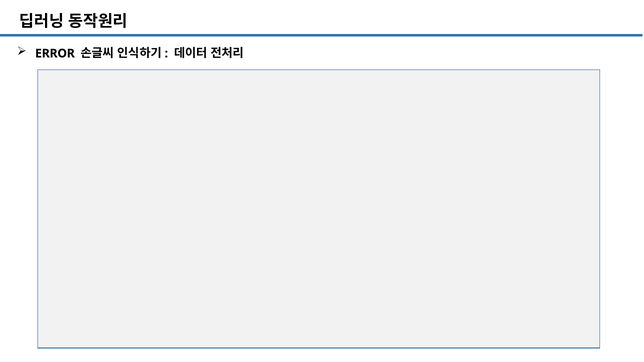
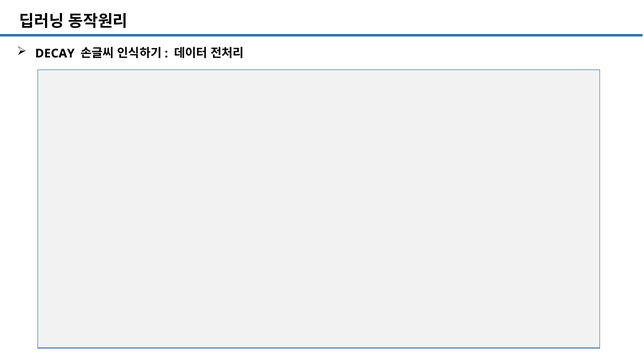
ERROR: ERROR -> DECAY
